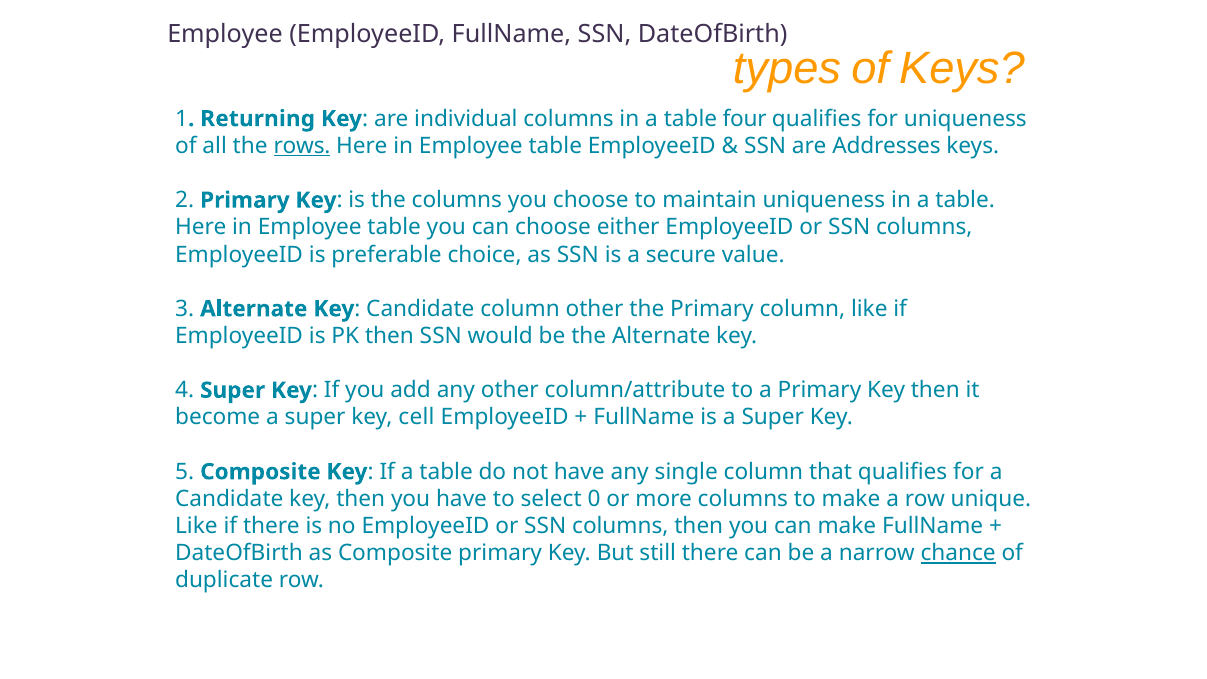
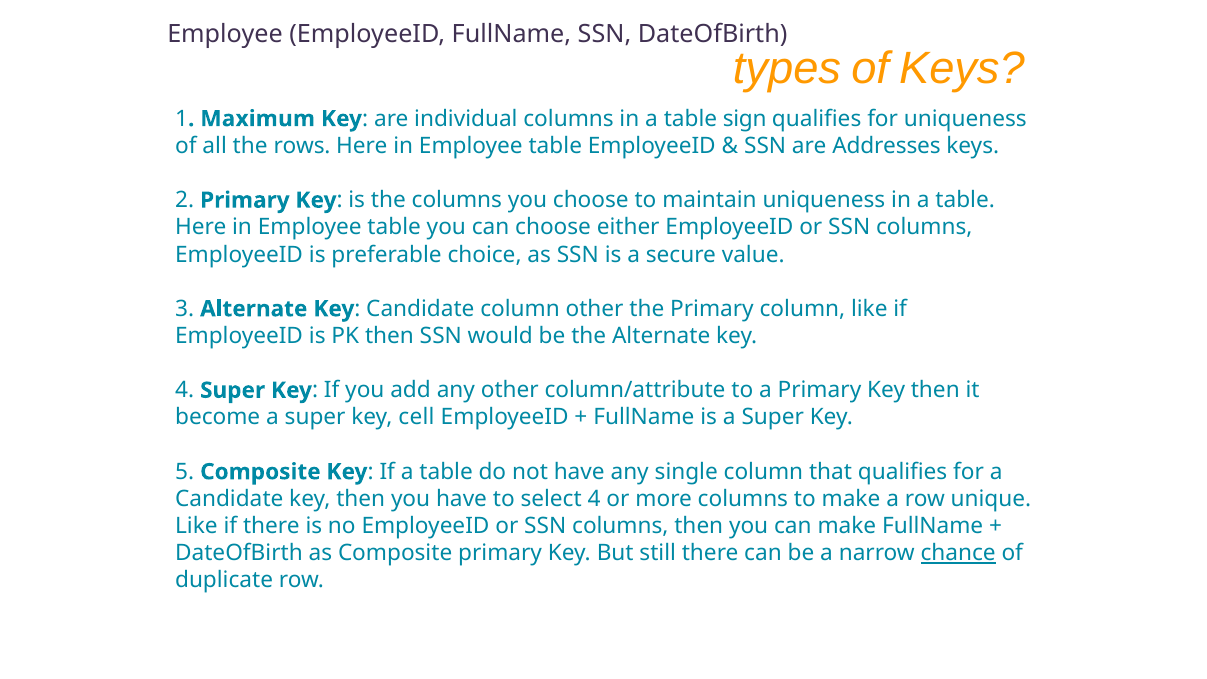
Returning: Returning -> Maximum
four: four -> sign
rows underline: present -> none
select 0: 0 -> 4
